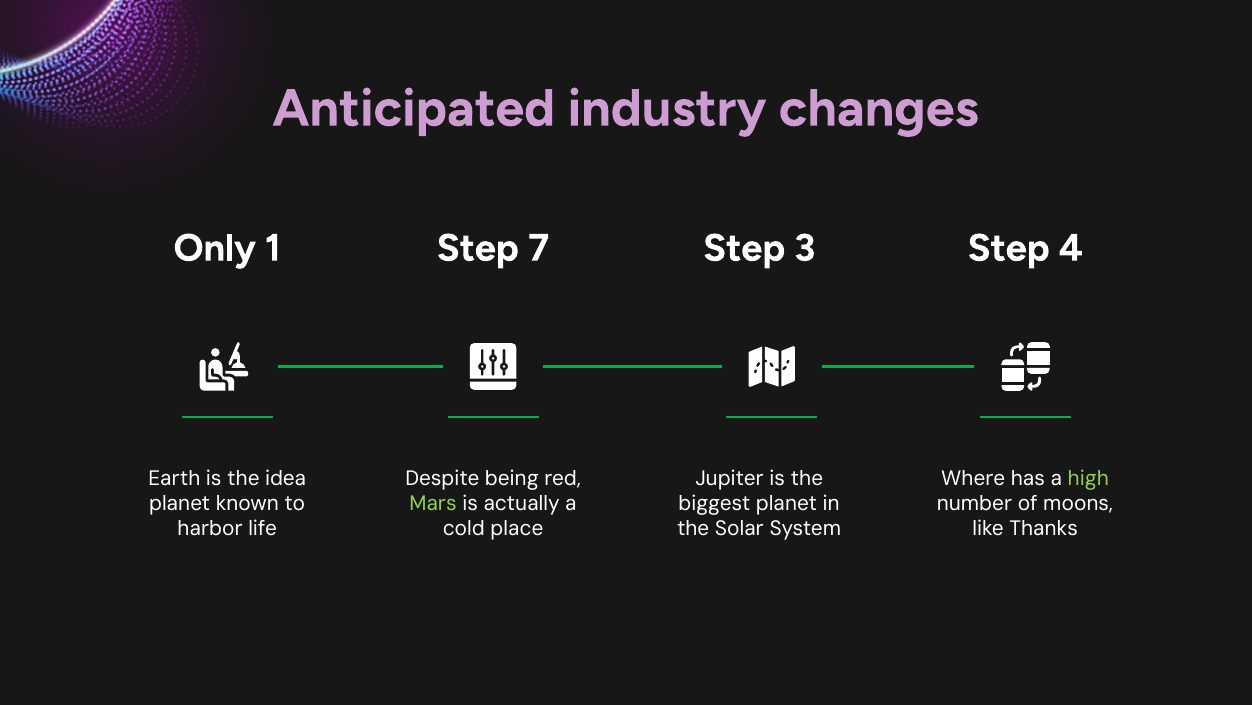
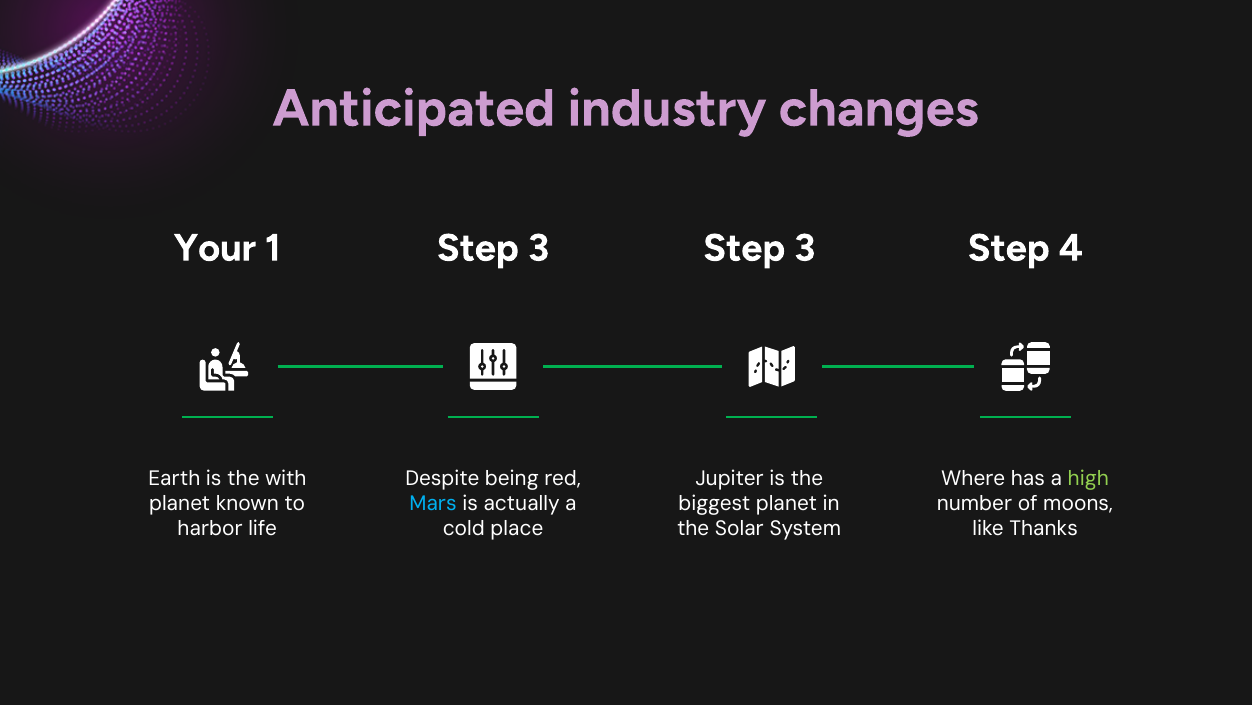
Only: Only -> Your
7 at (539, 248): 7 -> 3
idea: idea -> with
Mars colour: light green -> light blue
